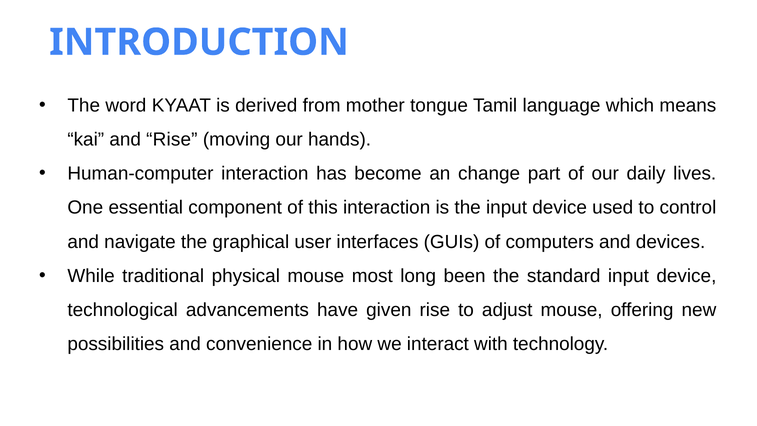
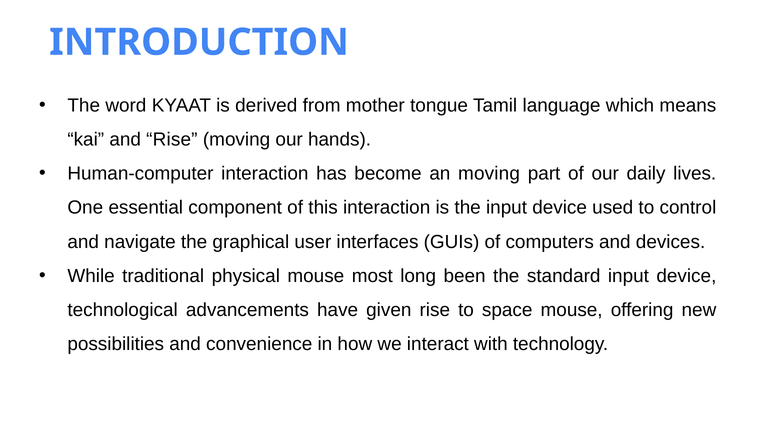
an change: change -> moving
adjust: adjust -> space
